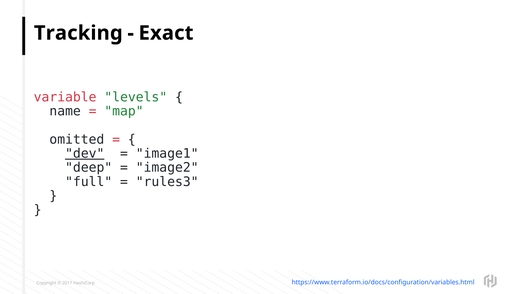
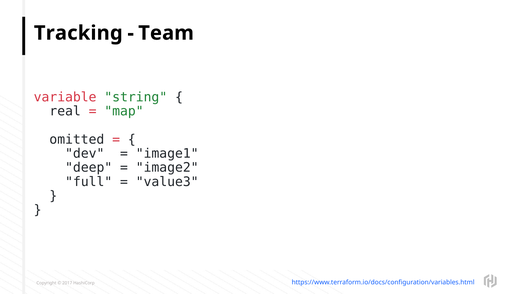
Exact: Exact -> Team
levels: levels -> string
name: name -> real
dev underline: present -> none
rules3: rules3 -> value3
